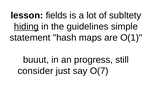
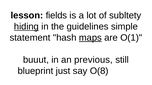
maps underline: none -> present
progress: progress -> previous
consider: consider -> blueprint
O(7: O(7 -> O(8
